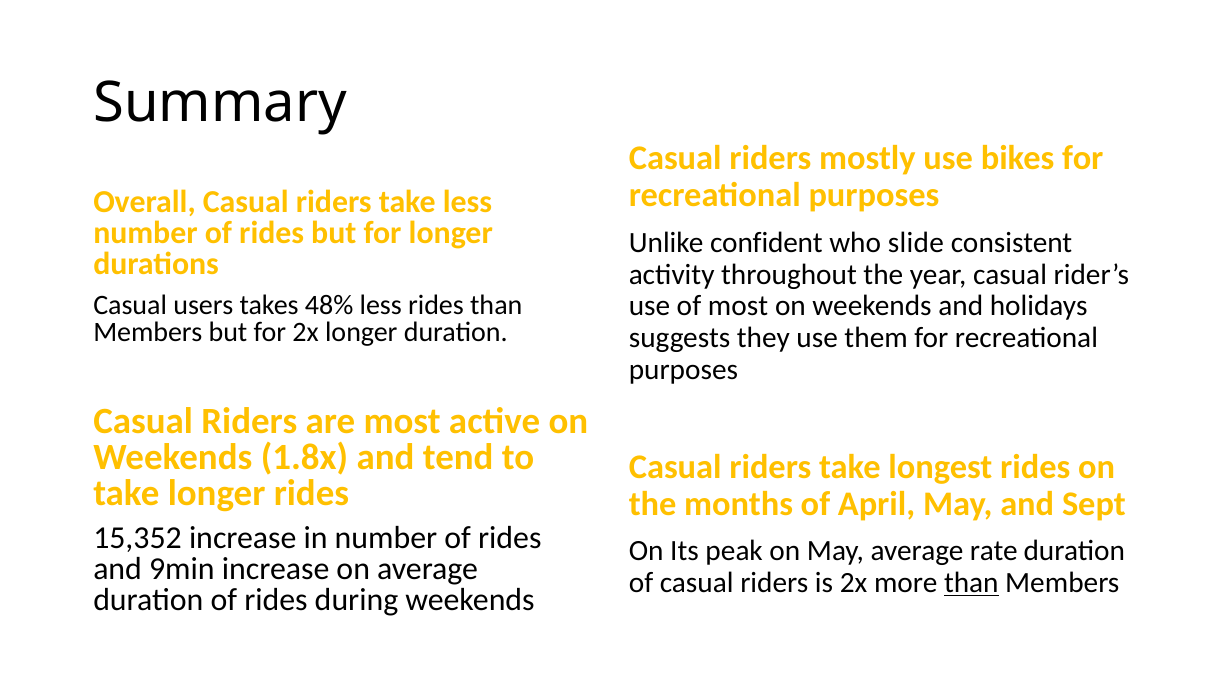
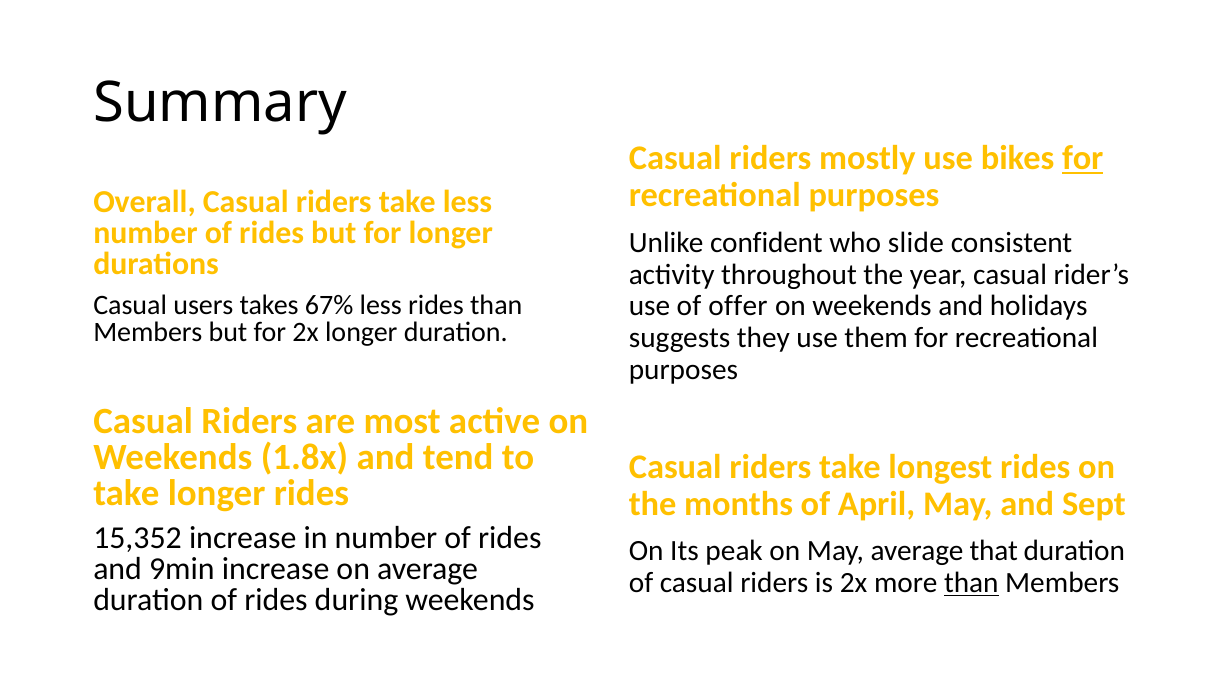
for at (1083, 158) underline: none -> present
48%: 48% -> 67%
of most: most -> offer
rate: rate -> that
